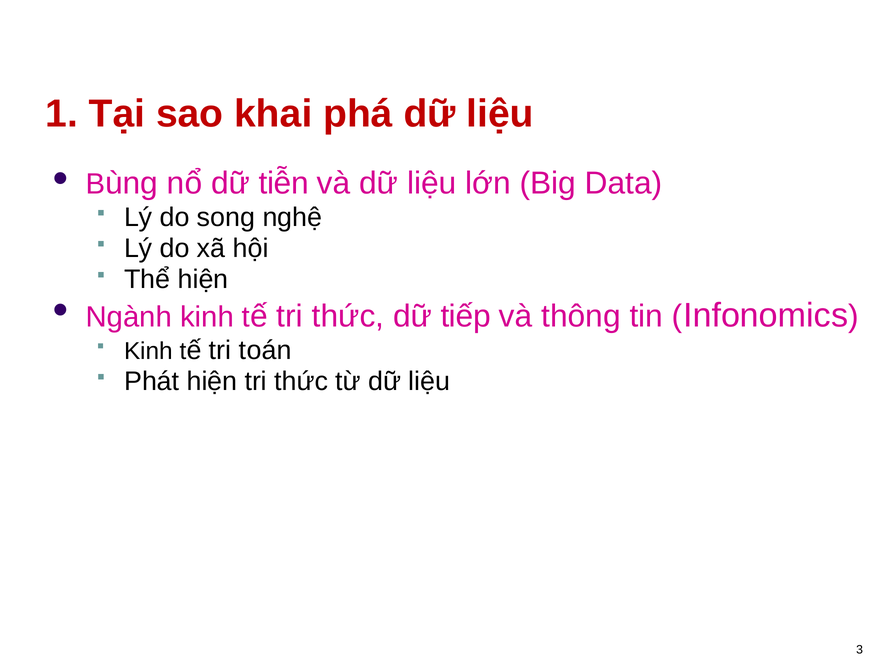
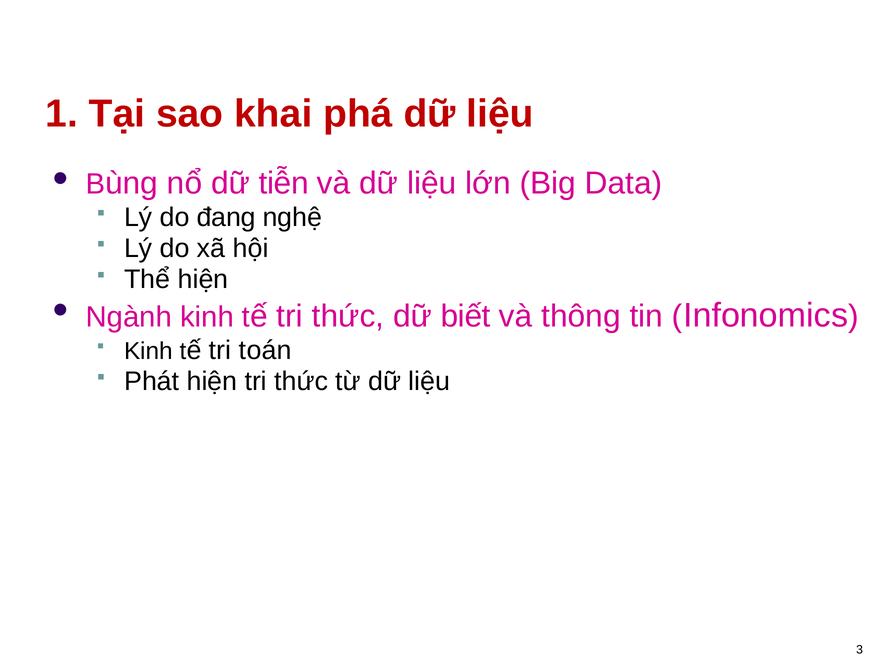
song: song -> đang
tiếp: tiếp -> biết
